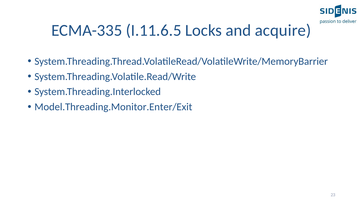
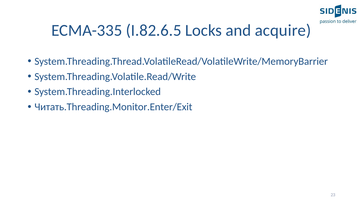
I.11.6.5: I.11.6.5 -> I.82.6.5
Model.Threading.Monitor.Enter/Exit: Model.Threading.Monitor.Enter/Exit -> Читать.Threading.Monitor.Enter/Exit
